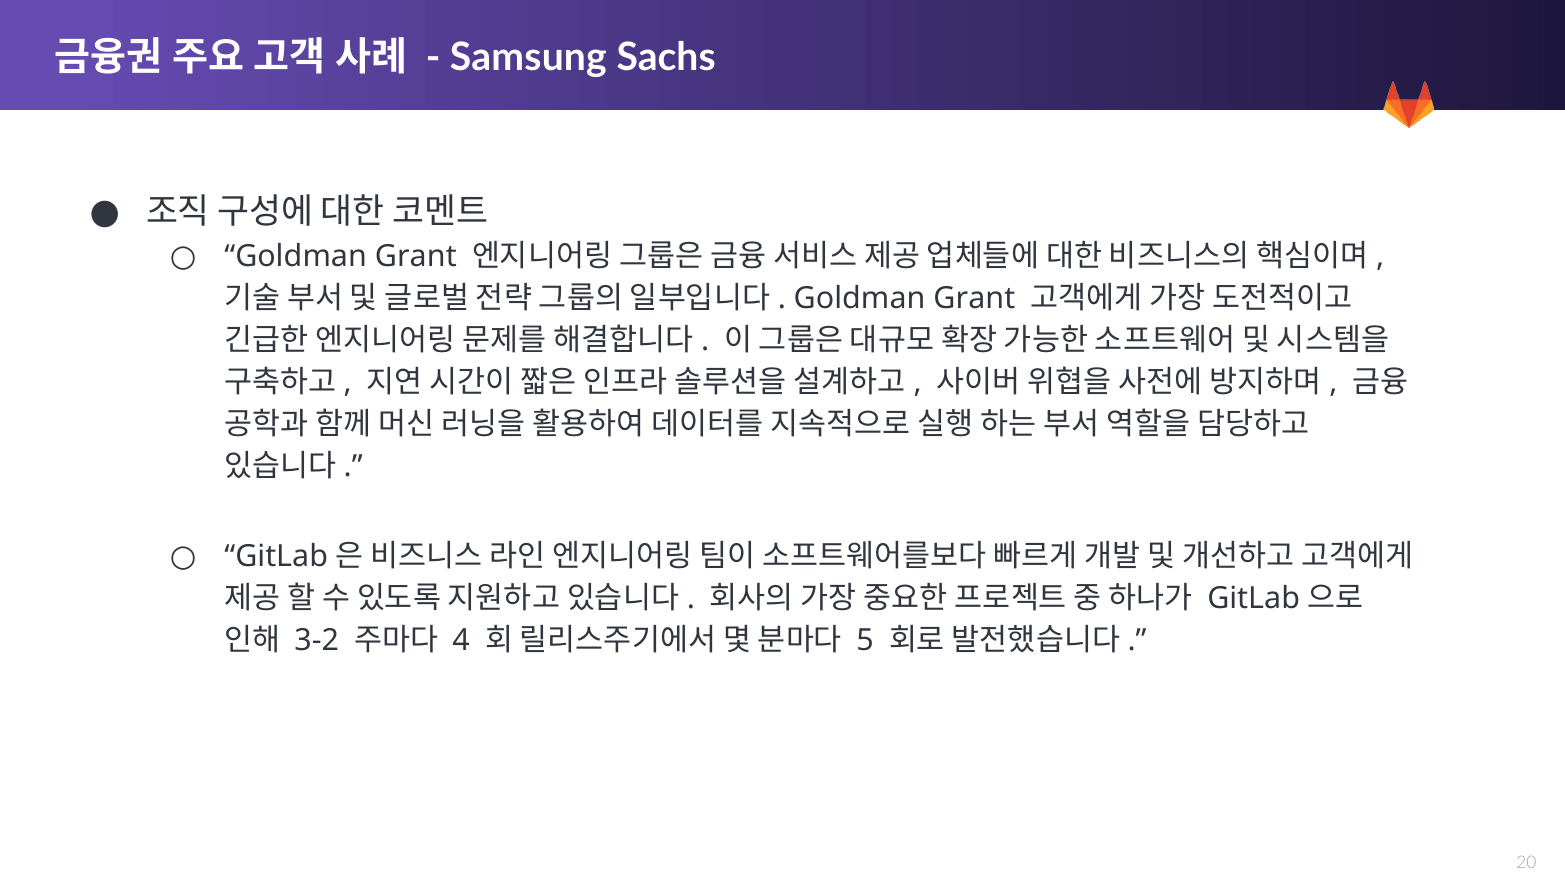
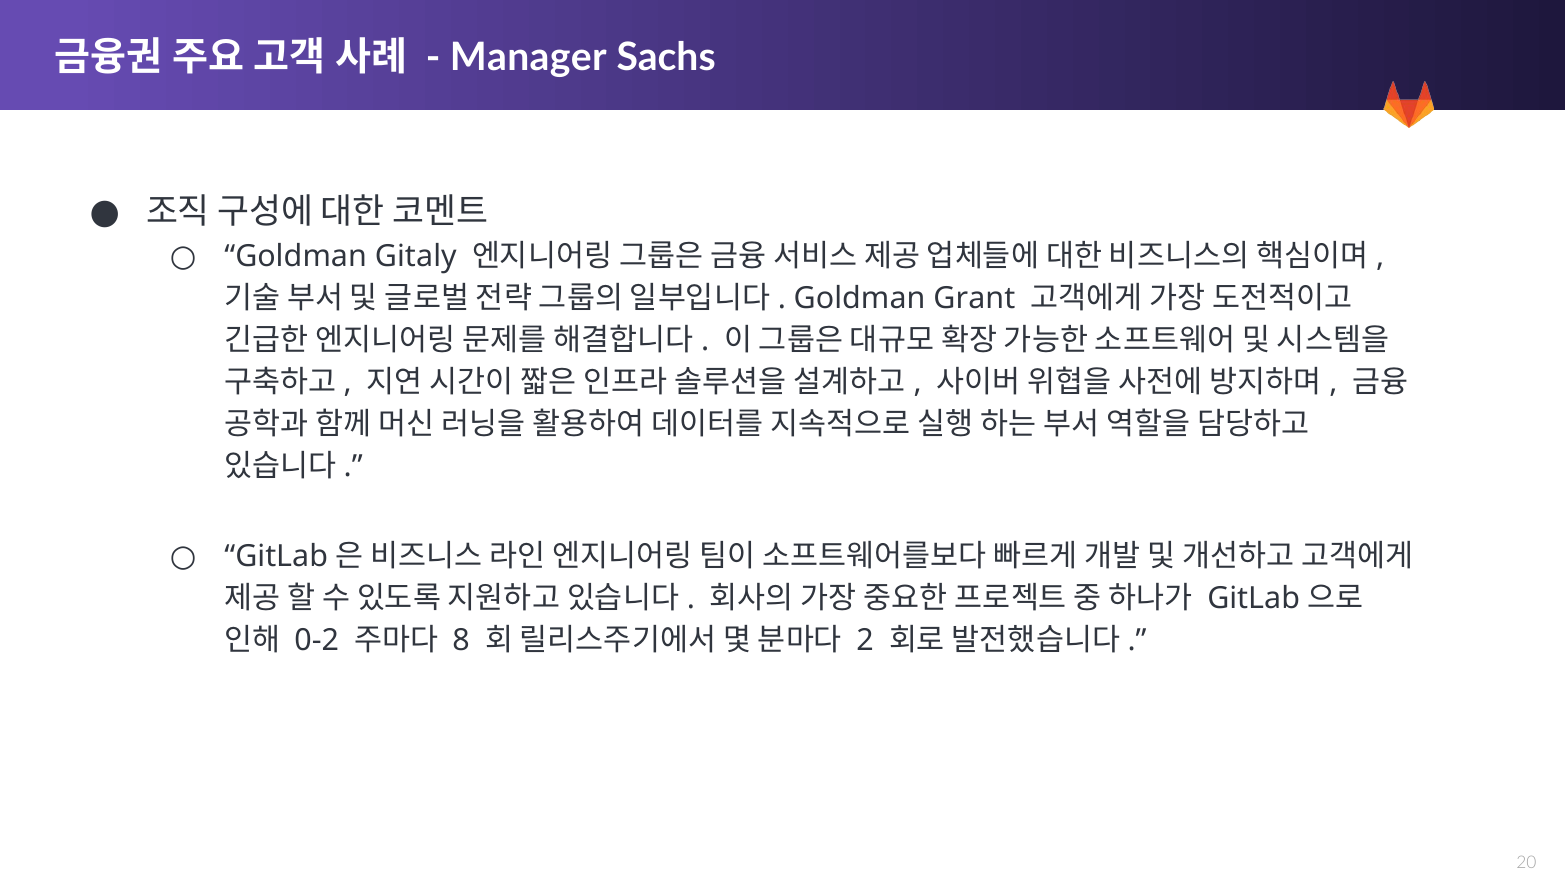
Samsung: Samsung -> Manager
Grant at (416, 257): Grant -> Gitaly
3-2: 3-2 -> 0-2
4: 4 -> 8
5: 5 -> 2
